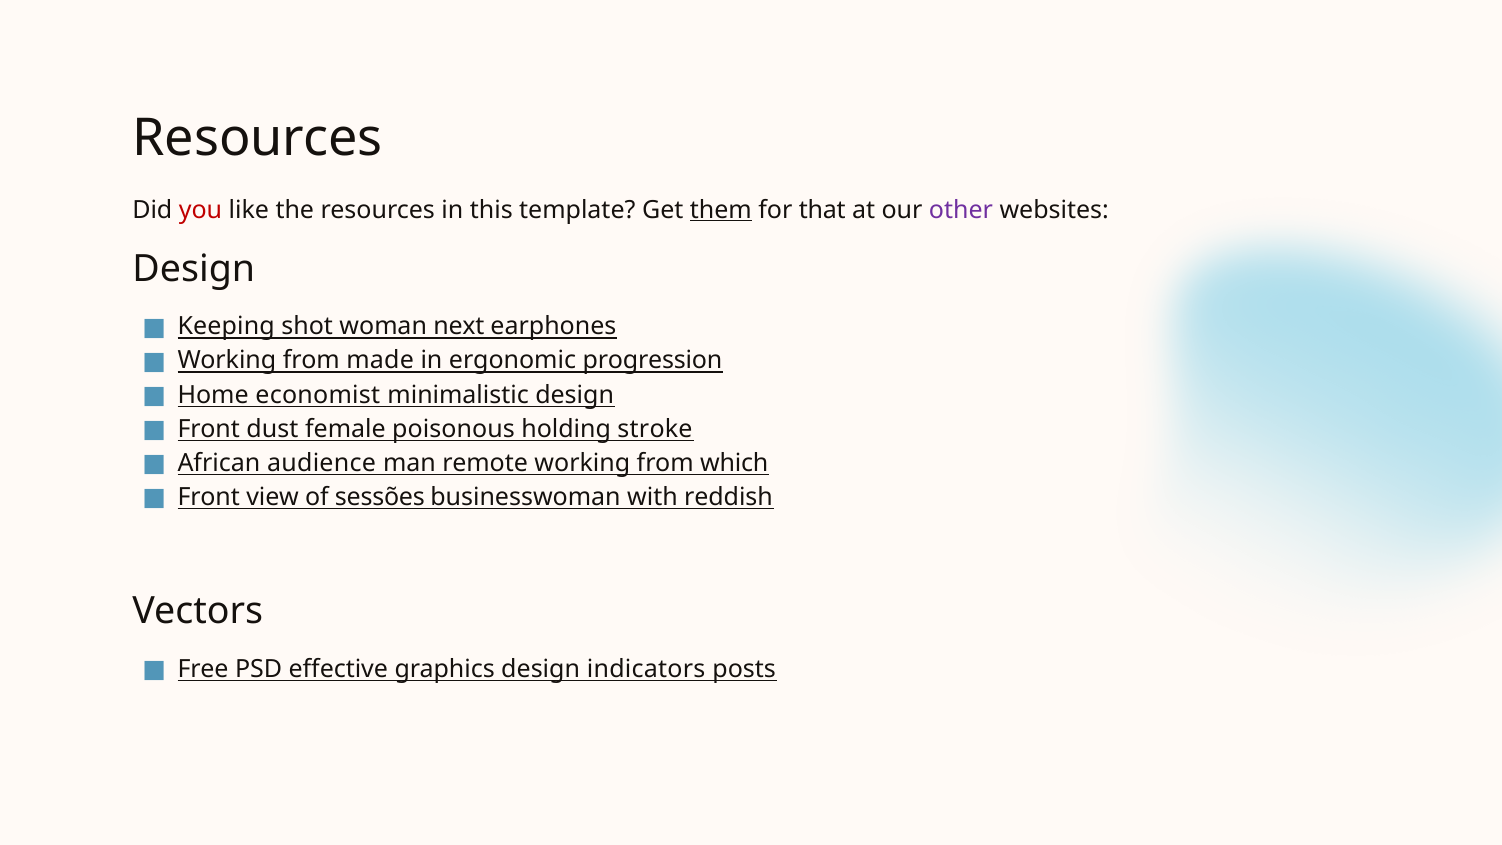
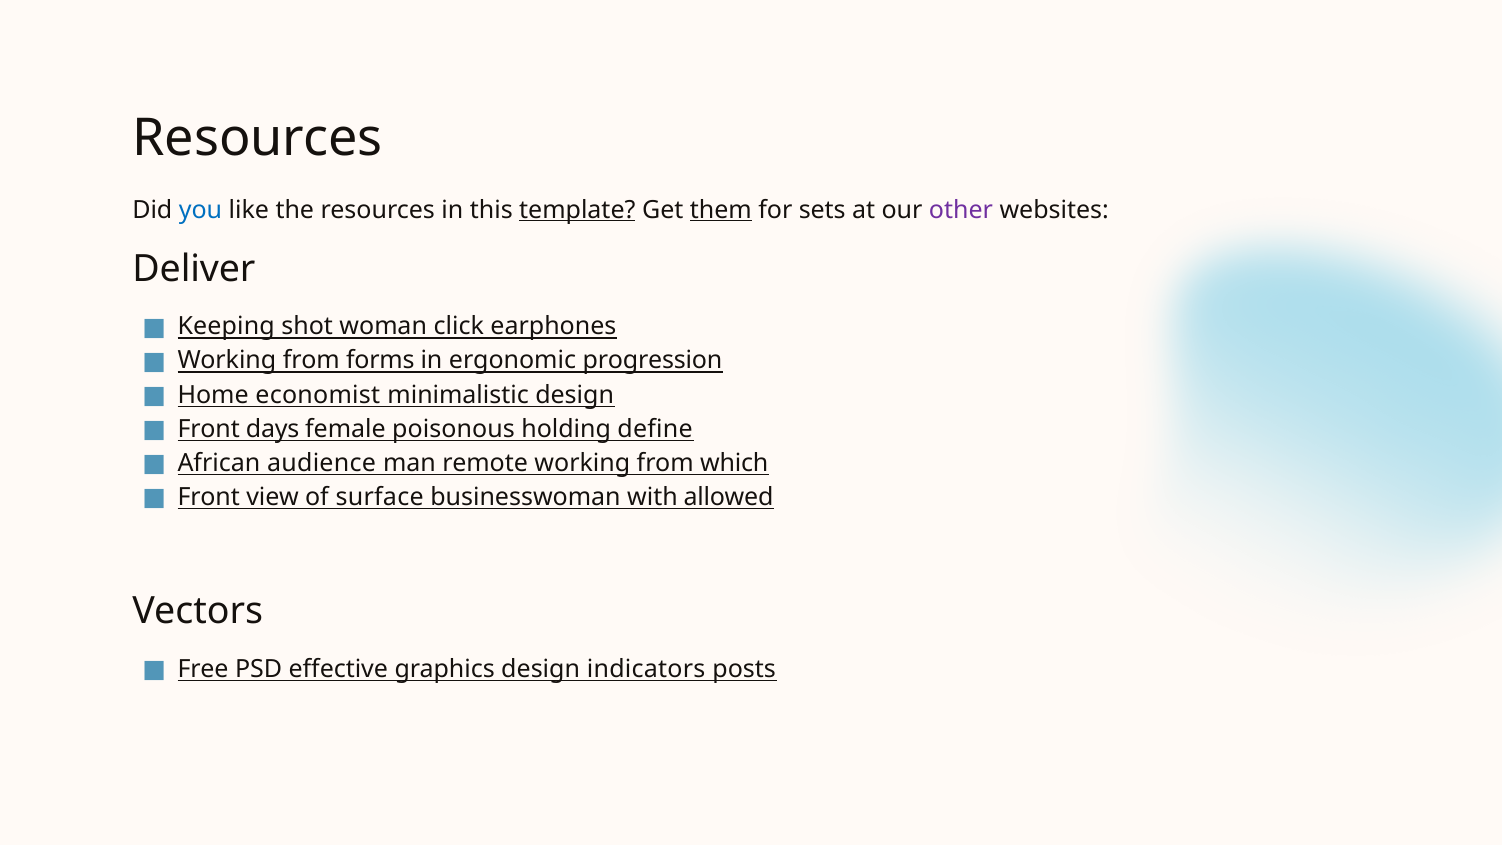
you colour: red -> blue
template underline: none -> present
that: that -> sets
Design at (194, 269): Design -> Deliver
next: next -> click
made: made -> forms
dust: dust -> days
stroke: stroke -> define
sessões: sessões -> surface
reddish: reddish -> allowed
